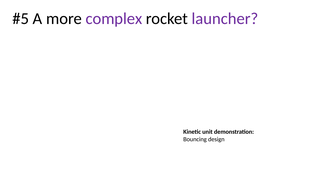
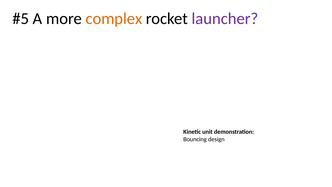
complex colour: purple -> orange
